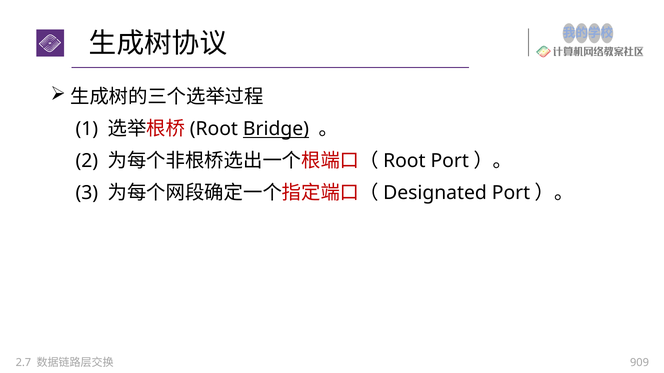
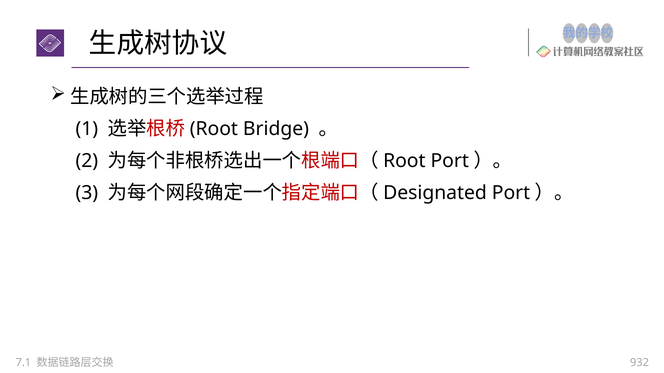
Bridge underline: present -> none
2.7: 2.7 -> 7.1
909: 909 -> 932
